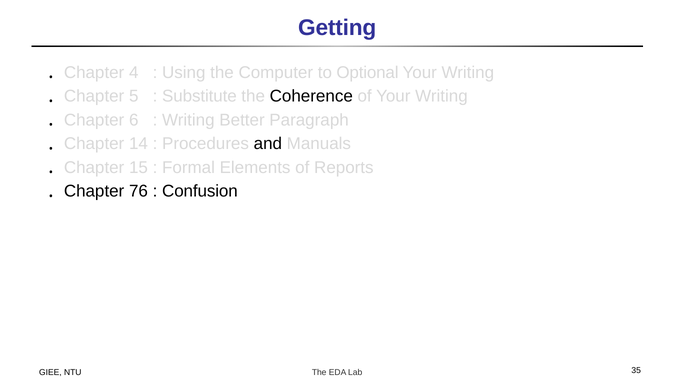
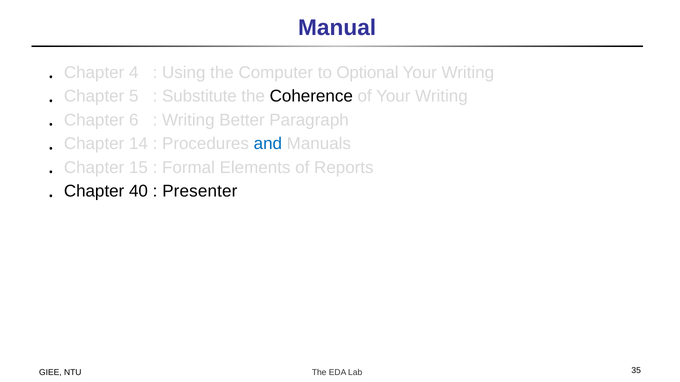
Getting: Getting -> Manual
and colour: black -> blue
76: 76 -> 40
Confusion: Confusion -> Presenter
